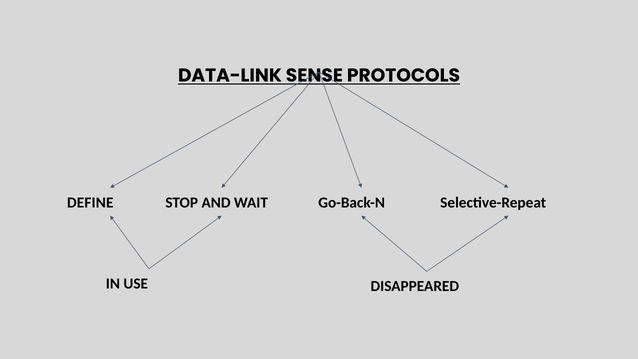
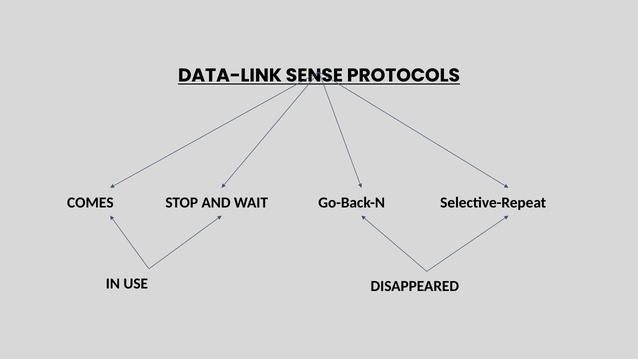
DEFINE: DEFINE -> COMES
